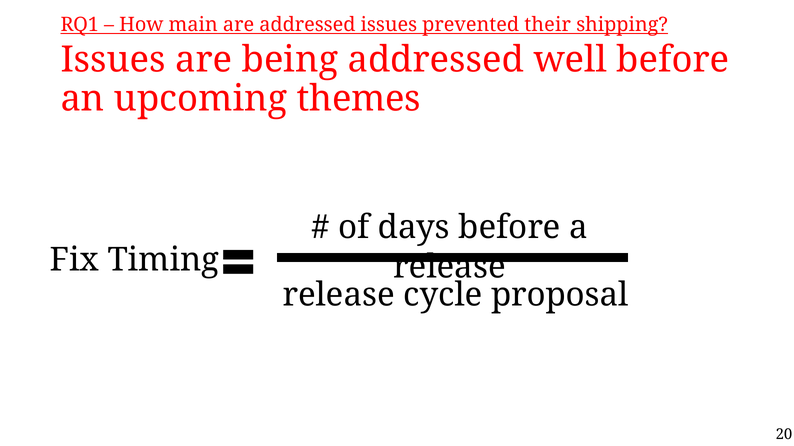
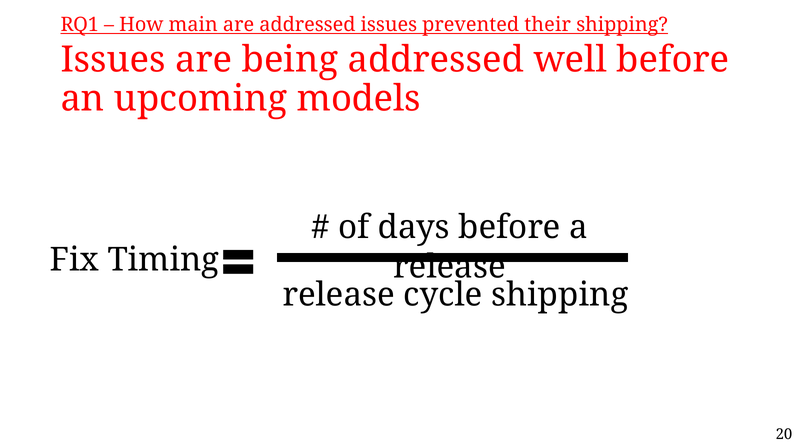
themes: themes -> models
cycle proposal: proposal -> shipping
